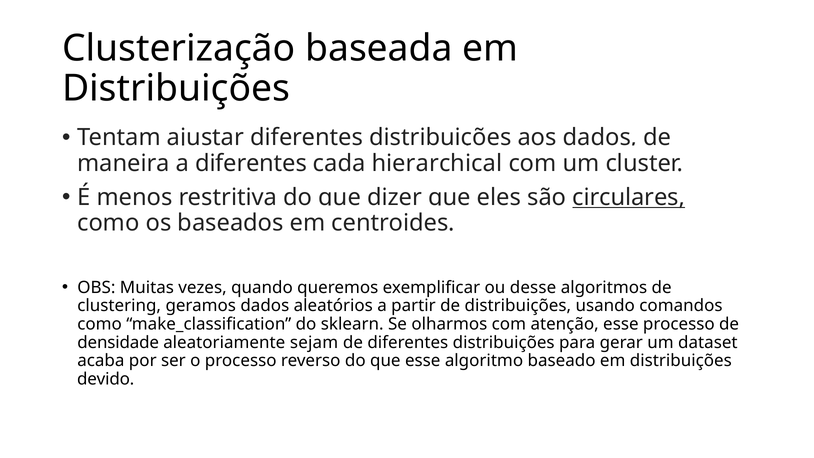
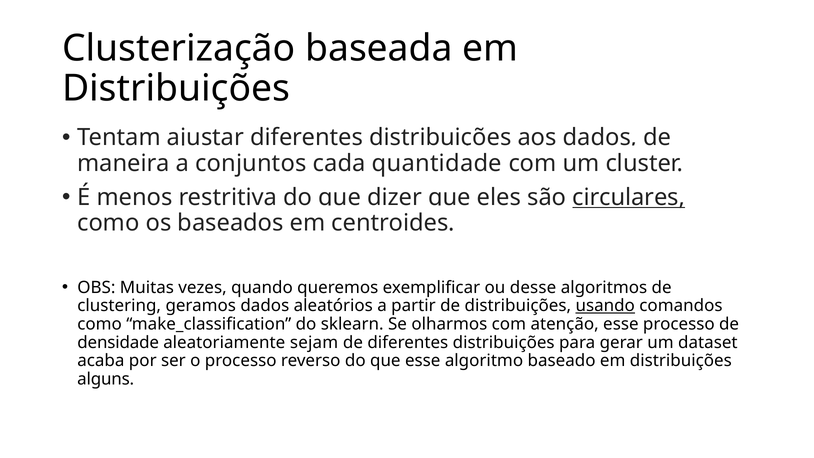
a diferentes: diferentes -> conjuntos
hierarchical: hierarchical -> quantidade
usando underline: none -> present
devido: devido -> alguns
